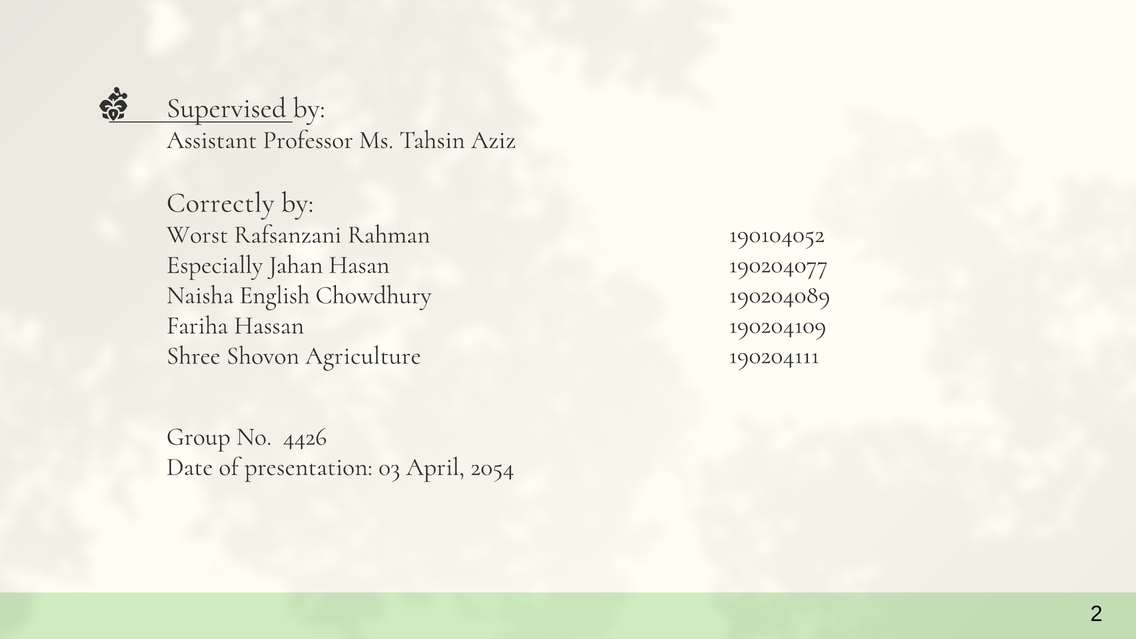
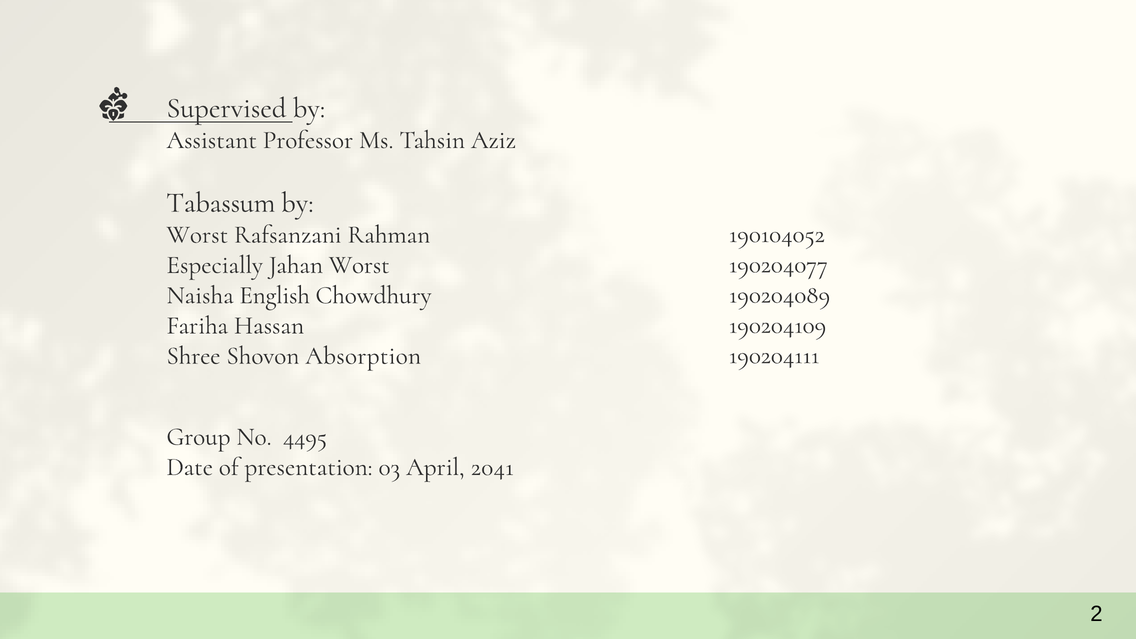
Correctly: Correctly -> Tabassum
Jahan Hasan: Hasan -> Worst
Agriculture: Agriculture -> Absorption
4426: 4426 -> 4495
2054: 2054 -> 2041
